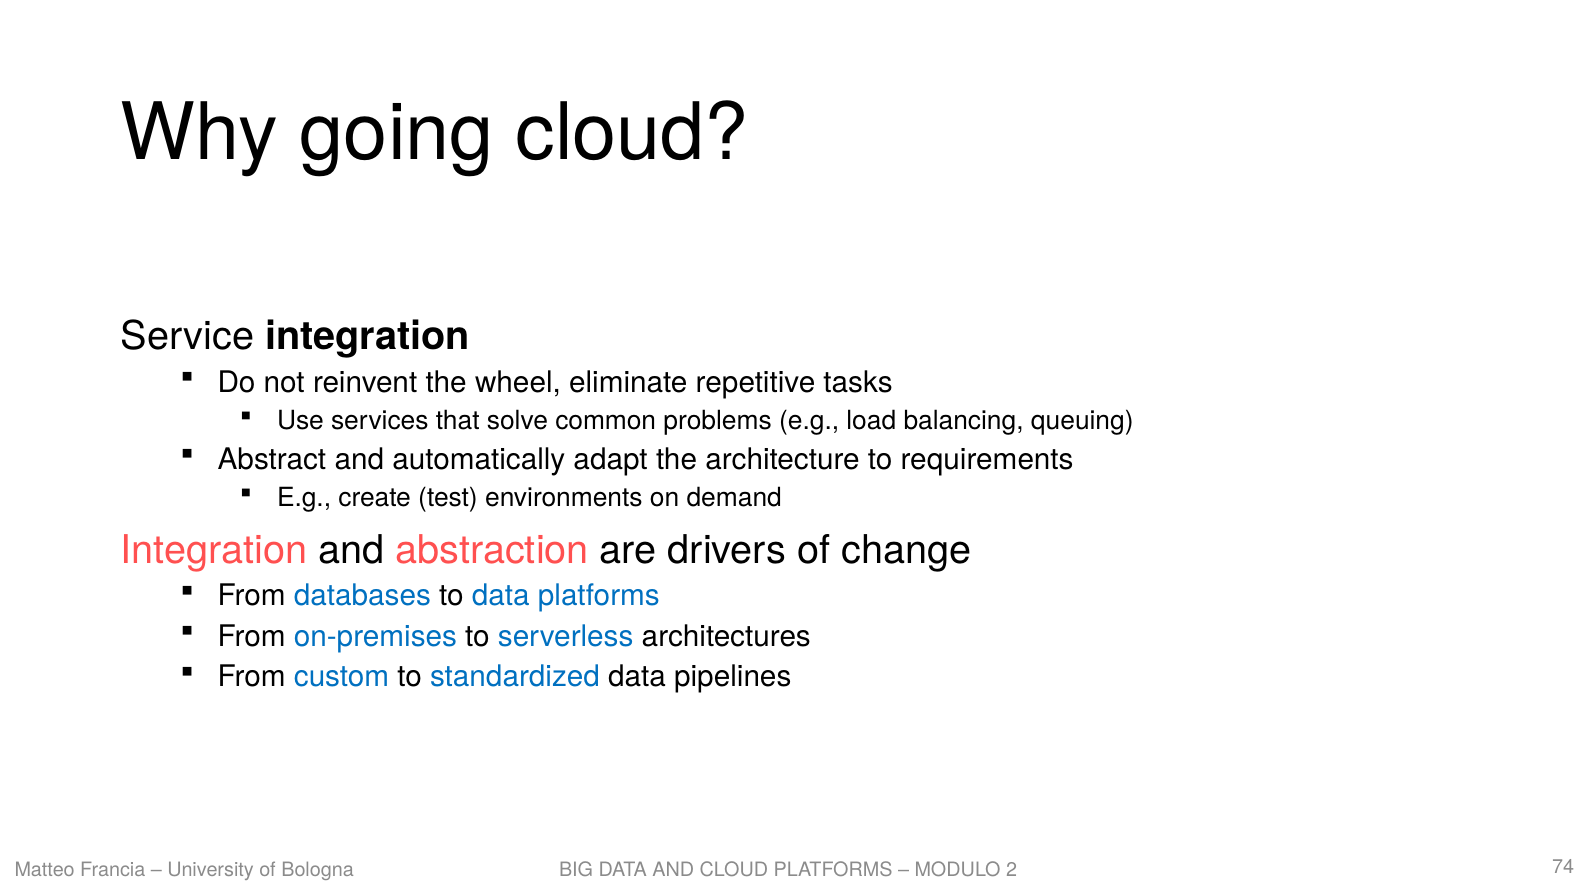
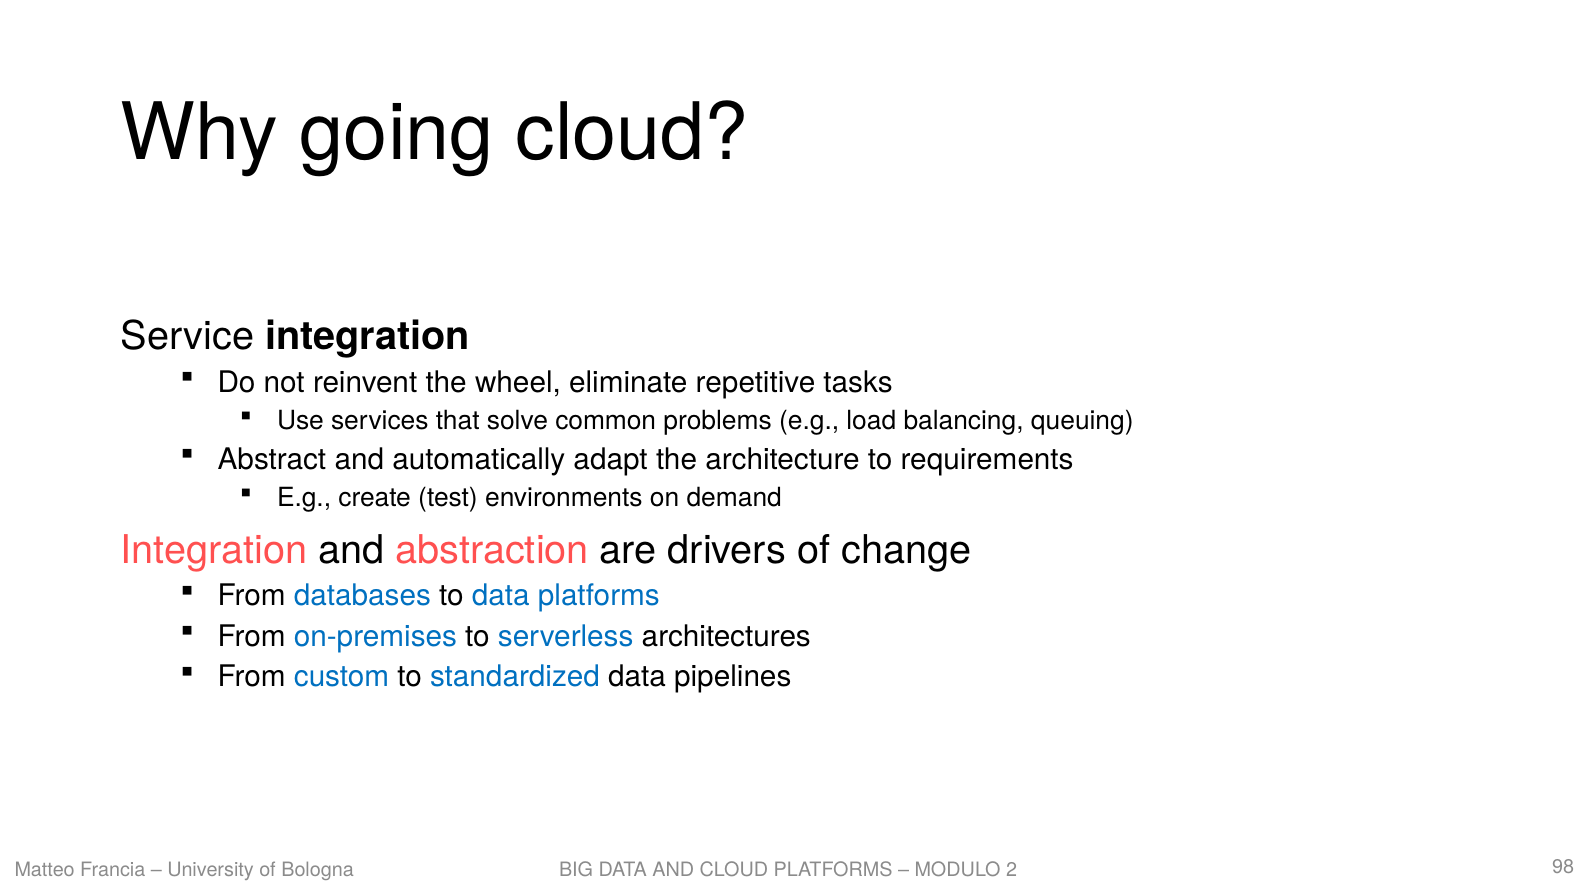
74: 74 -> 98
